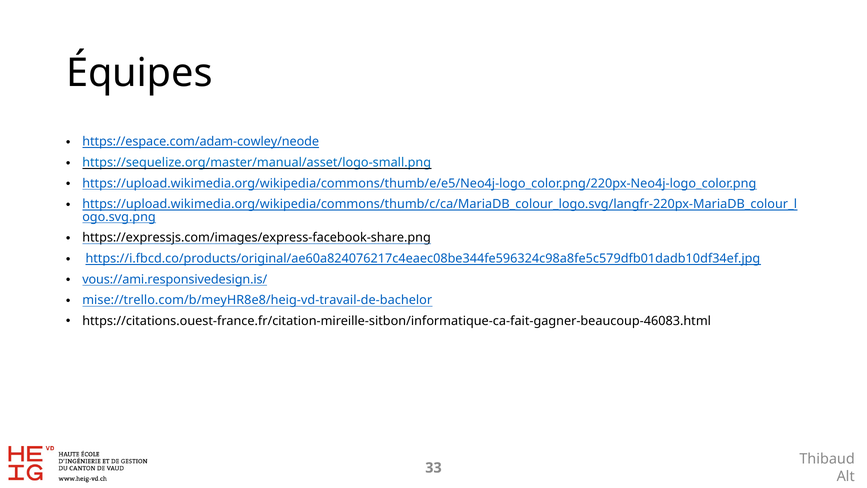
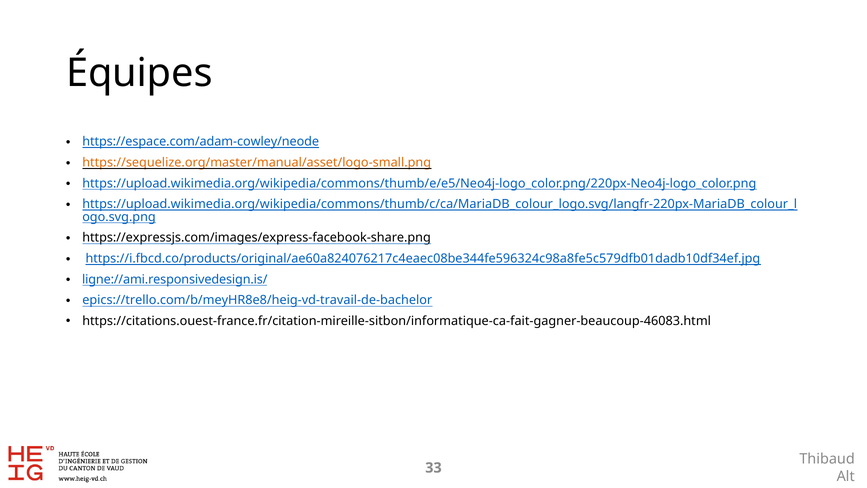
https://sequelize.org/master/manual/asset/logo-small.png colour: blue -> orange
vous://ami.responsivedesign.is/: vous://ami.responsivedesign.is/ -> ligne://ami.responsivedesign.is/
mise://trello.com/b/meyHR8e8/heig-vd-travail-de-bachelor: mise://trello.com/b/meyHR8e8/heig-vd-travail-de-bachelor -> epics://trello.com/b/meyHR8e8/heig-vd-travail-de-bachelor
